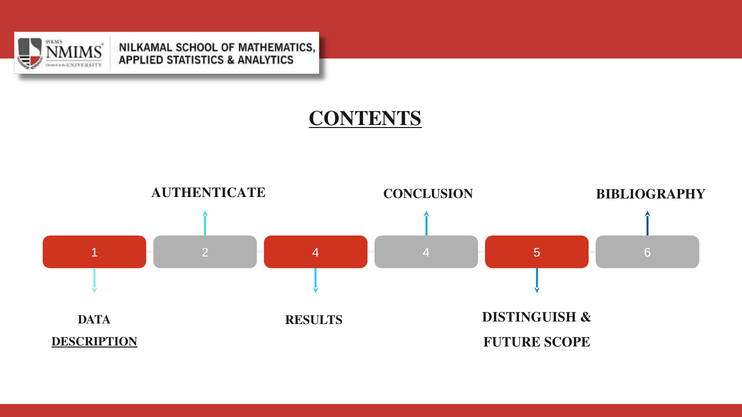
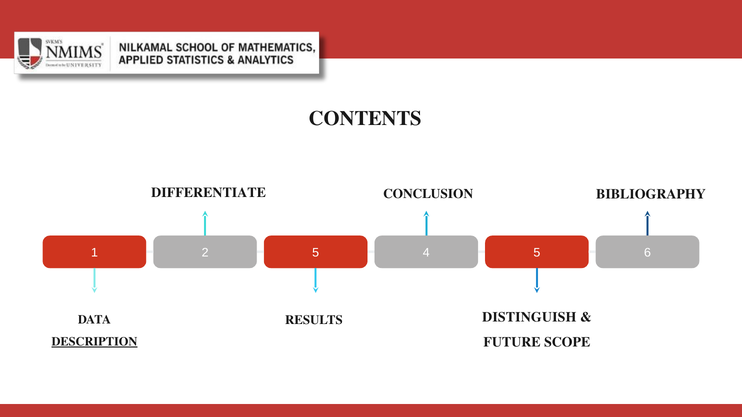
CONTENTS underline: present -> none
AUTHENTICATE: AUTHENTICATE -> DIFFERENTIATE
2 4: 4 -> 5
